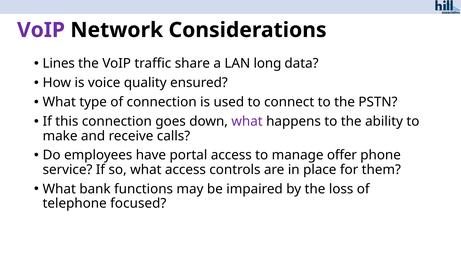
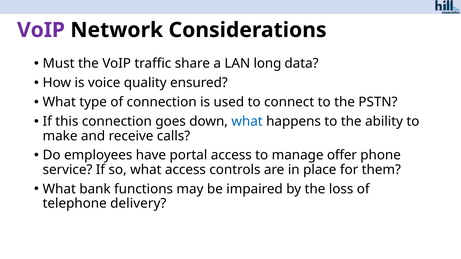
Lines: Lines -> Must
what at (247, 122) colour: purple -> blue
focused: focused -> delivery
